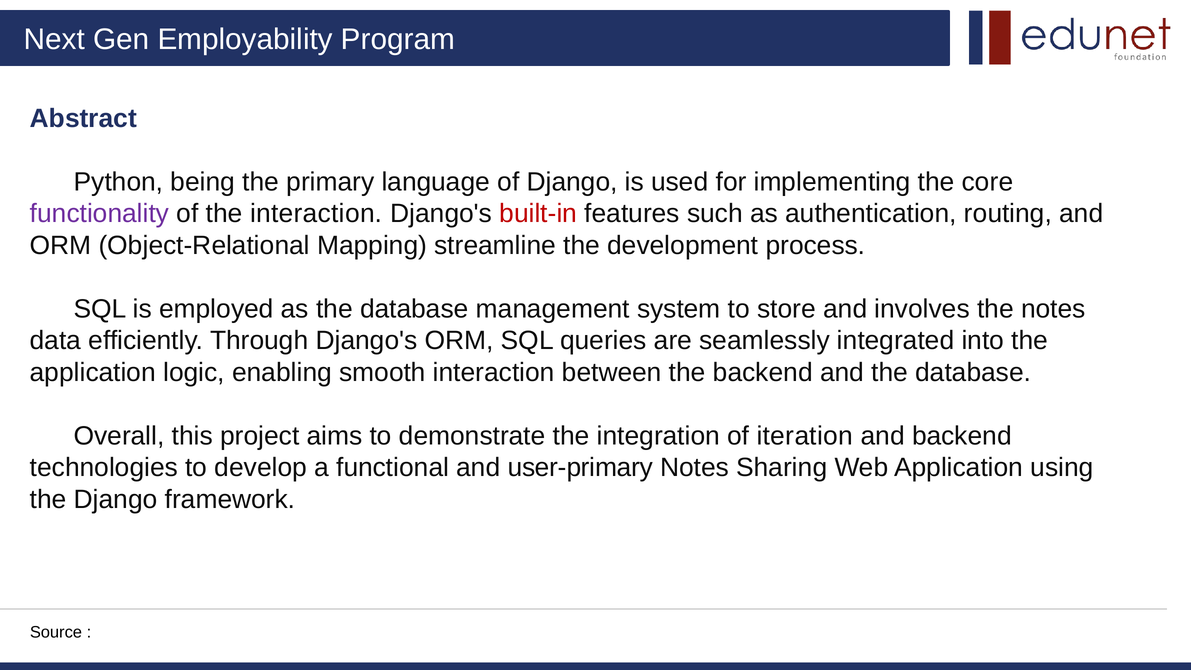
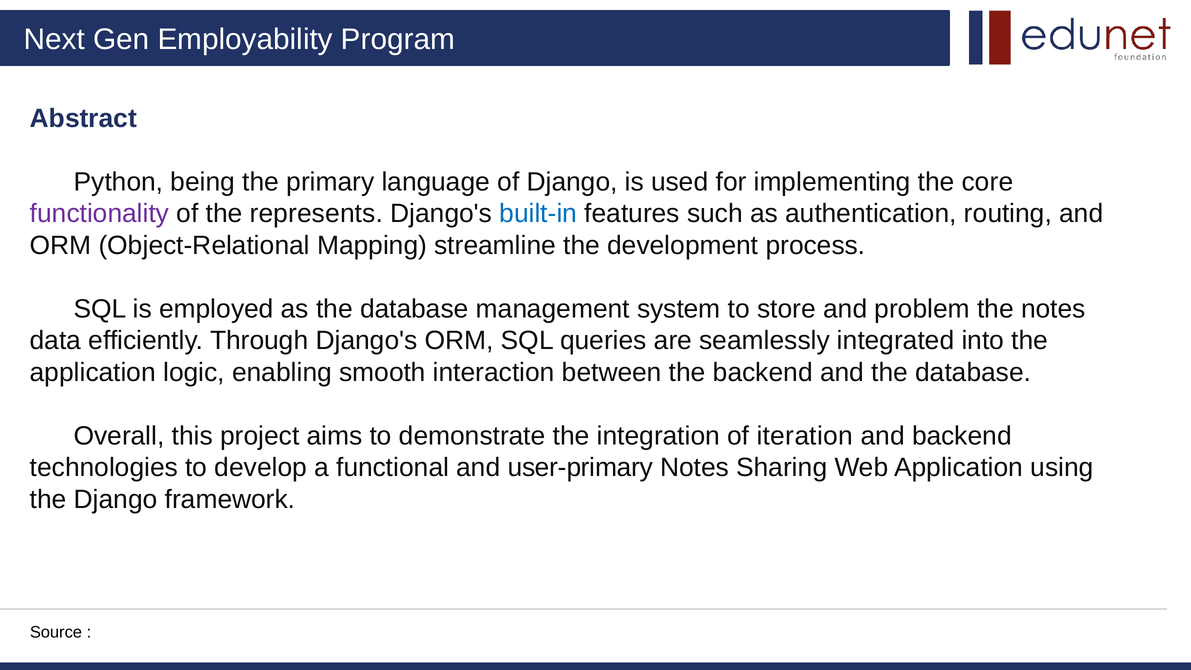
the interaction: interaction -> represents
built-in colour: red -> blue
involves: involves -> problem
